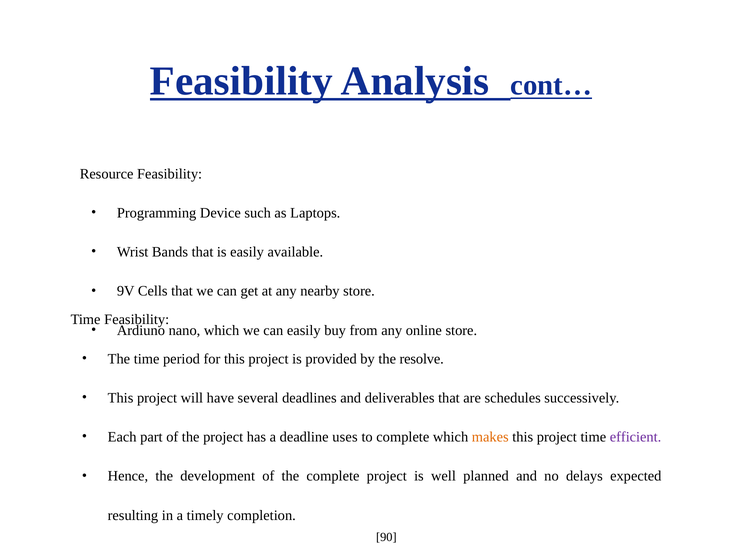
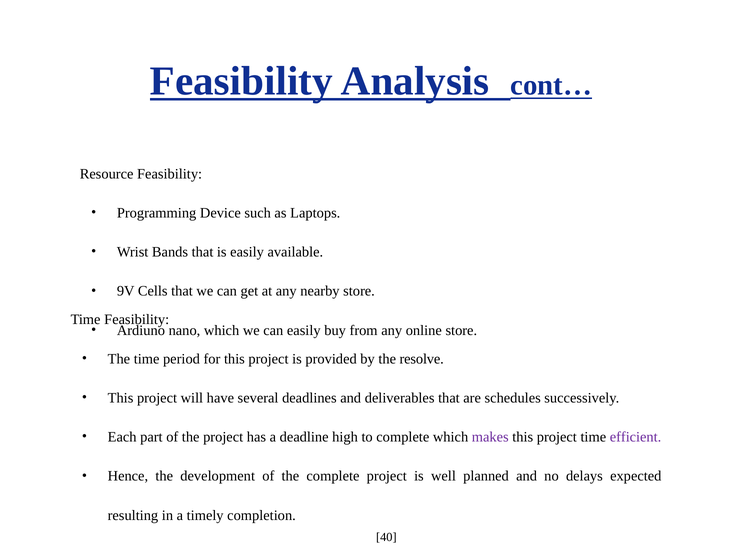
uses: uses -> high
makes colour: orange -> purple
90: 90 -> 40
